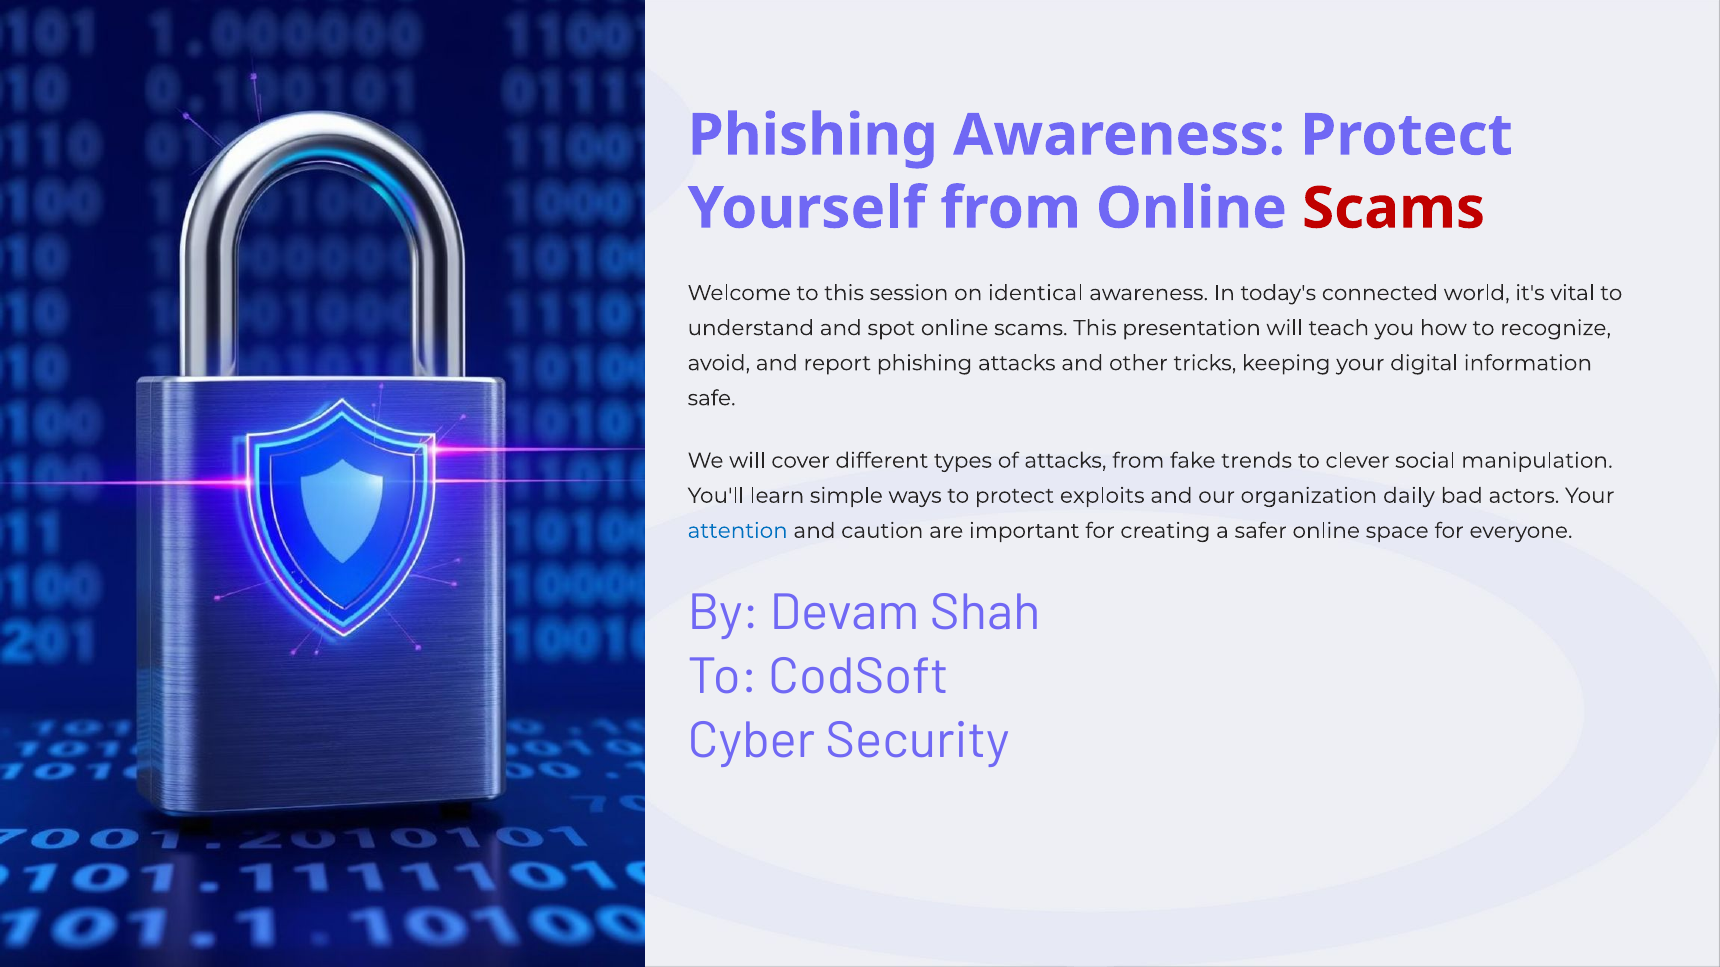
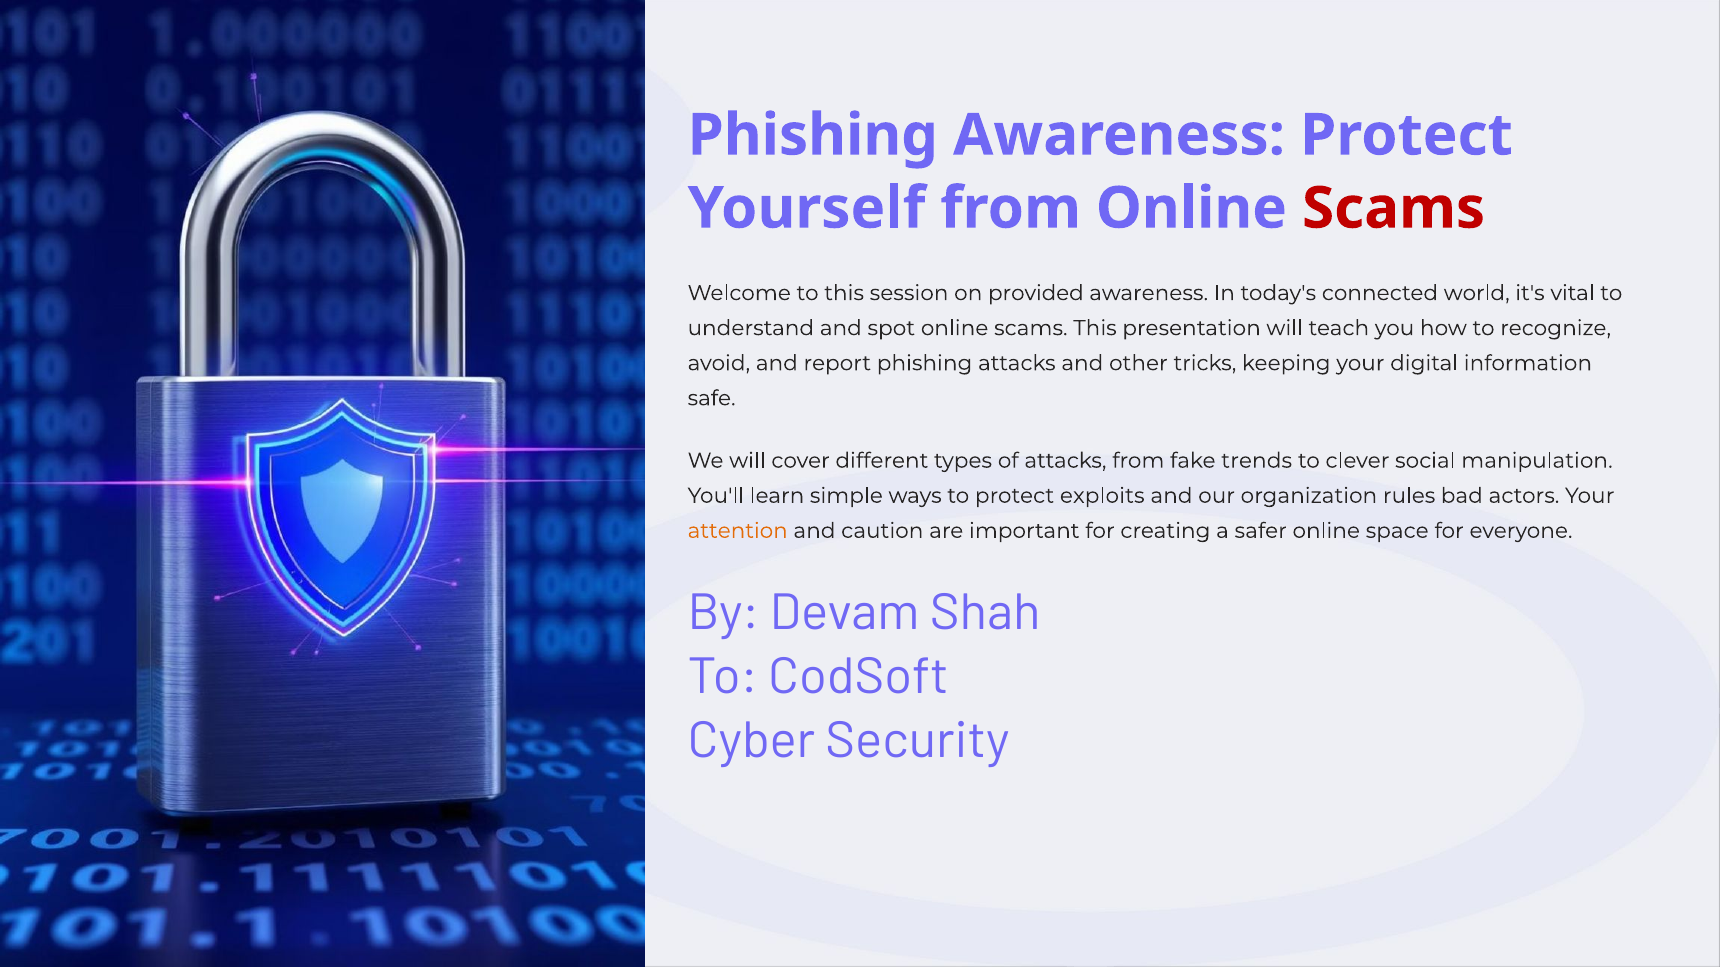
identical: identical -> provided
daily: daily -> rules
attention colour: blue -> orange
